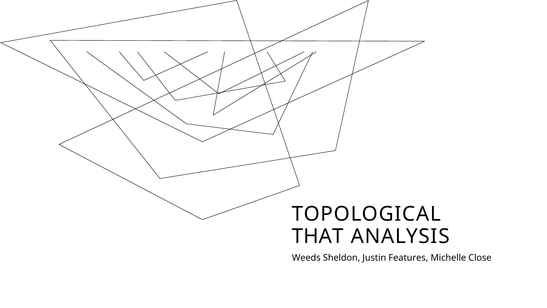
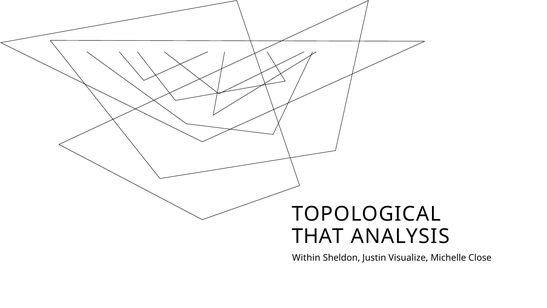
Weeds: Weeds -> Within
Features: Features -> Visualize
